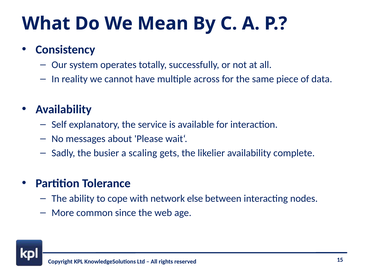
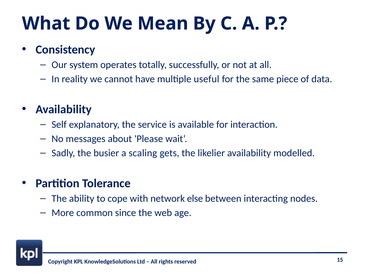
across: across -> useful
complete: complete -> modelled
